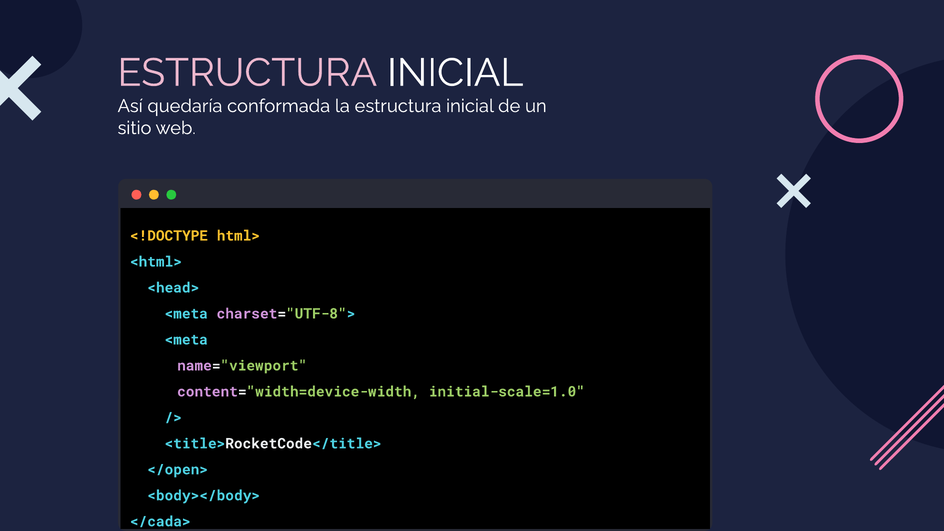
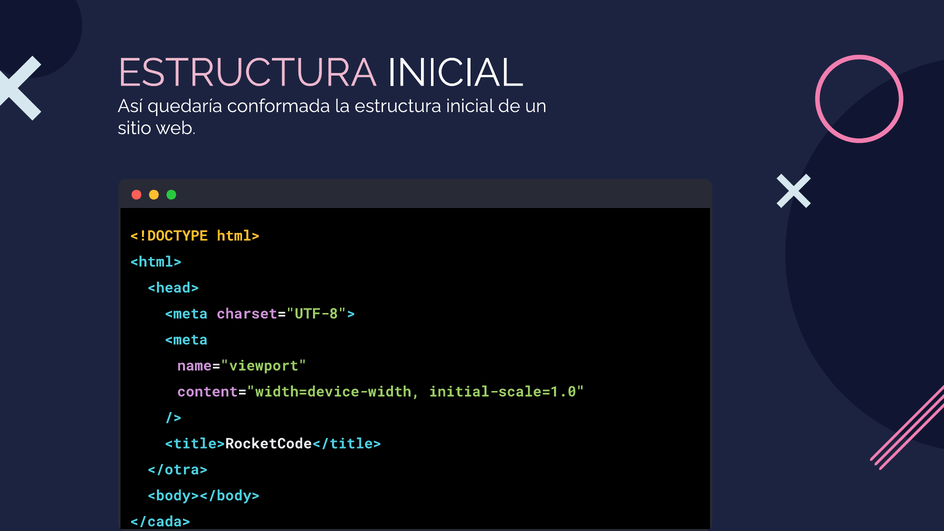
</open>: </open> -> </otra>
